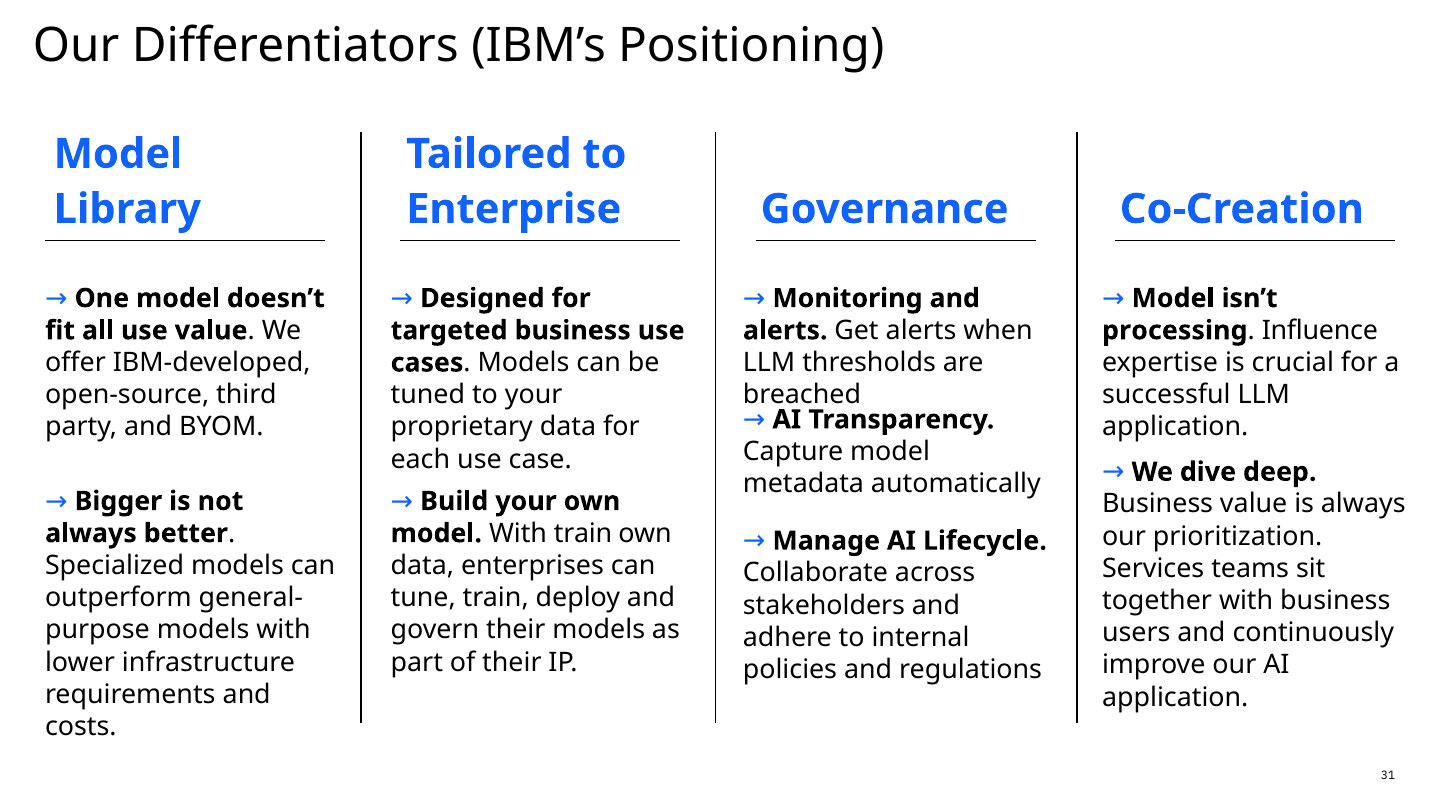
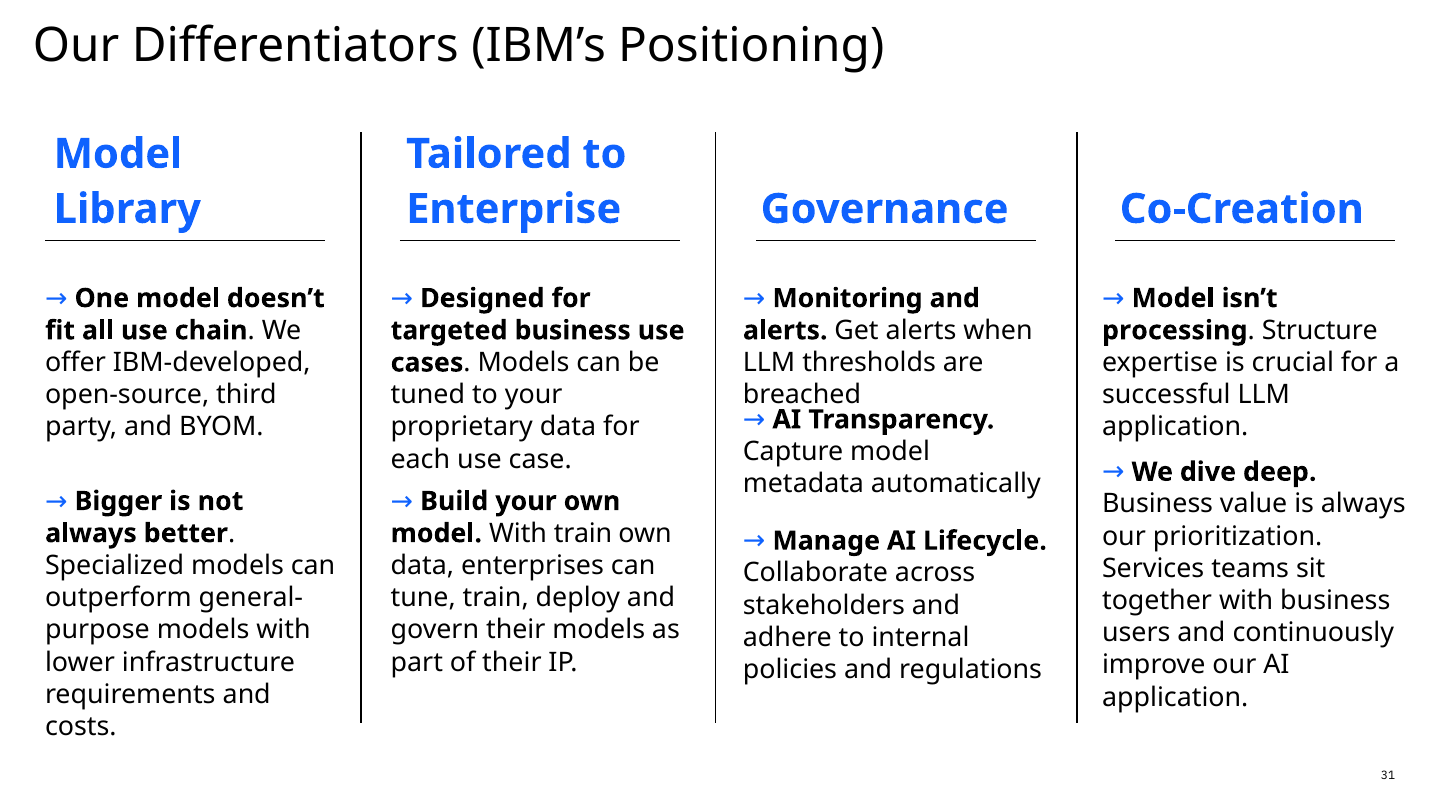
use value: value -> chain
Influence: Influence -> Structure
